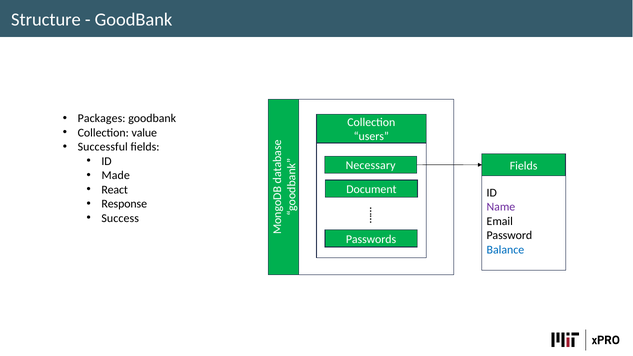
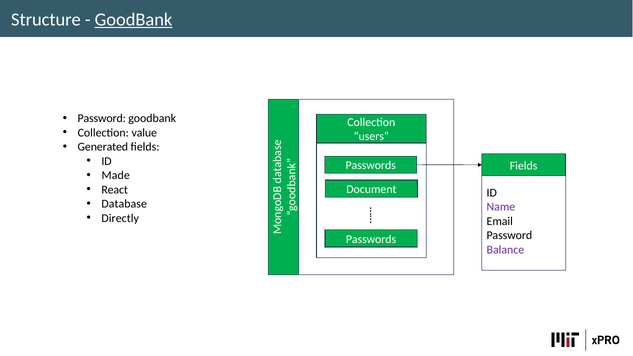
GoodBank at (134, 20) underline: none -> present
Packages at (102, 118): Packages -> Password
Successful: Successful -> Generated
Necessary at (371, 166): Necessary -> Passwords
Response: Response -> Database
Success: Success -> Directly
Balance colour: blue -> purple
